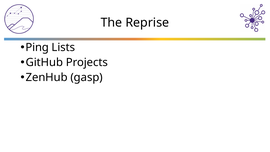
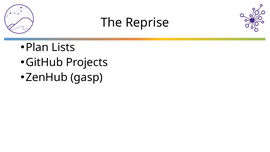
Ping: Ping -> Plan
